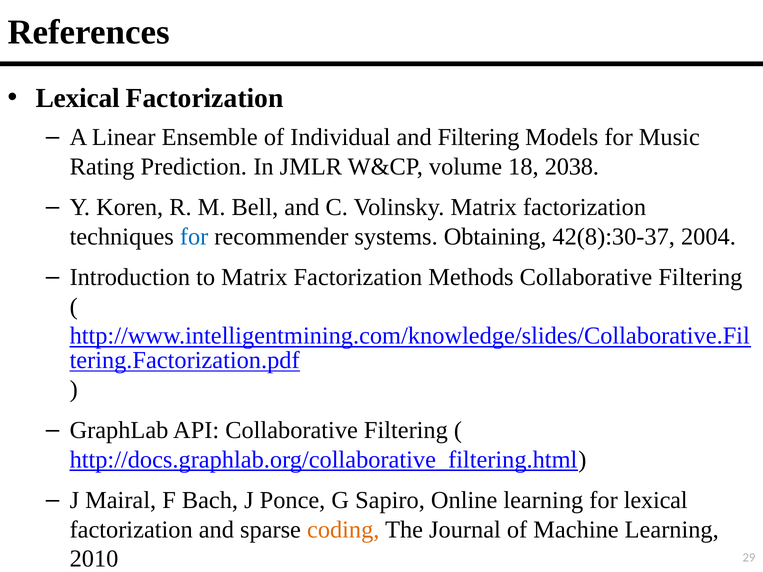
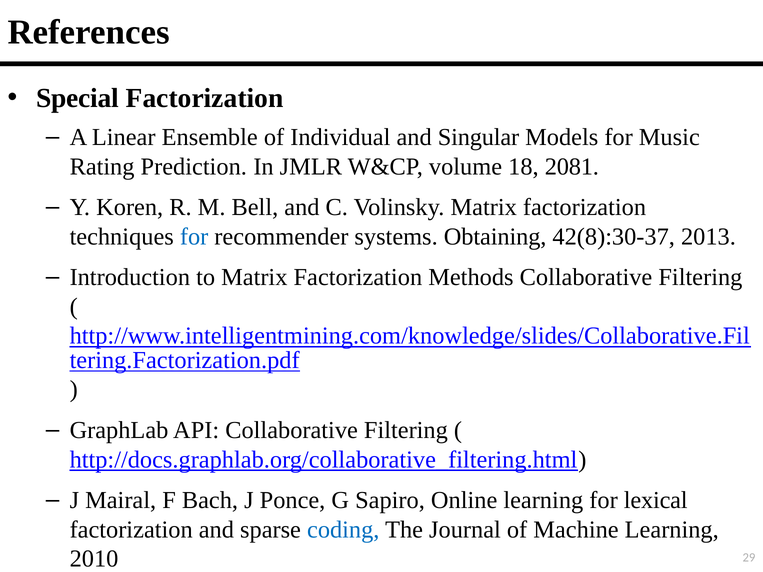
Lexical at (78, 98): Lexical -> Special
and Filtering: Filtering -> Singular
2038: 2038 -> 2081
2004: 2004 -> 2013
coding colour: orange -> blue
